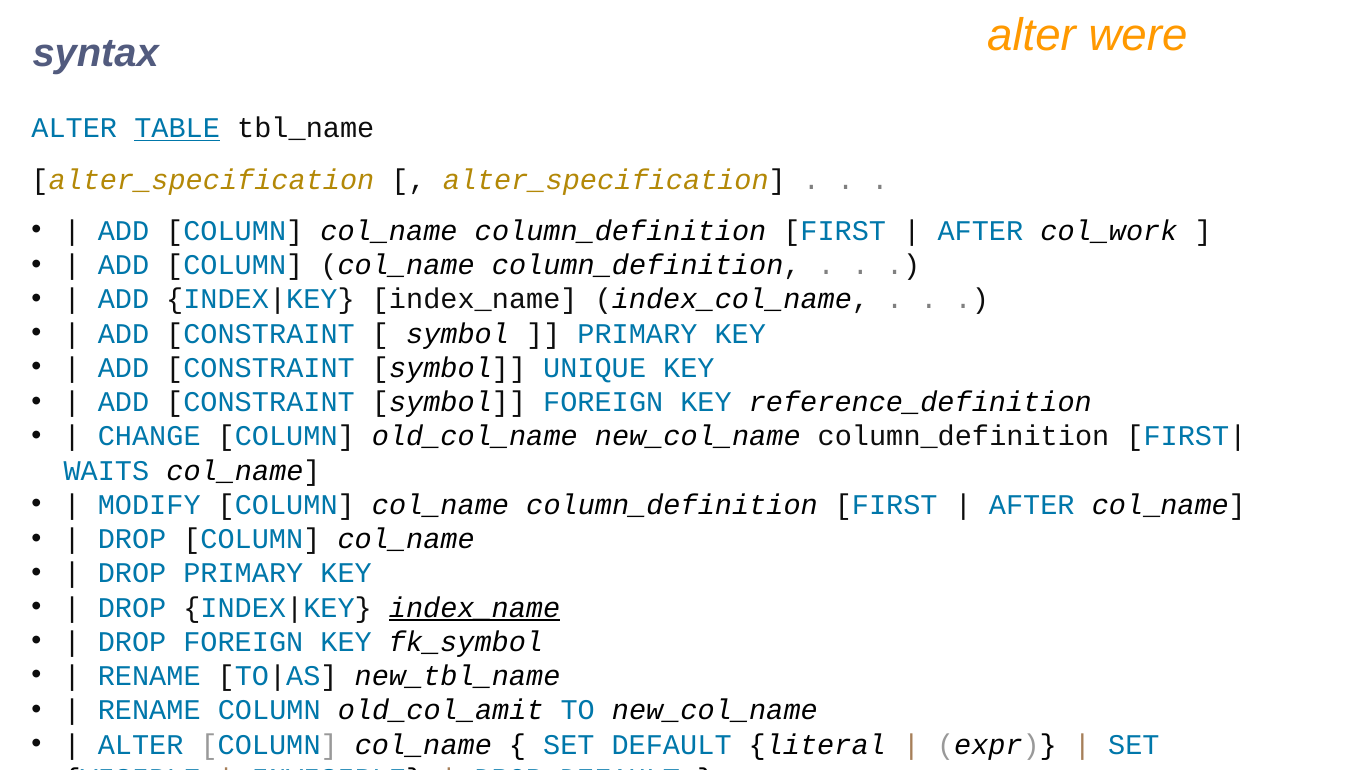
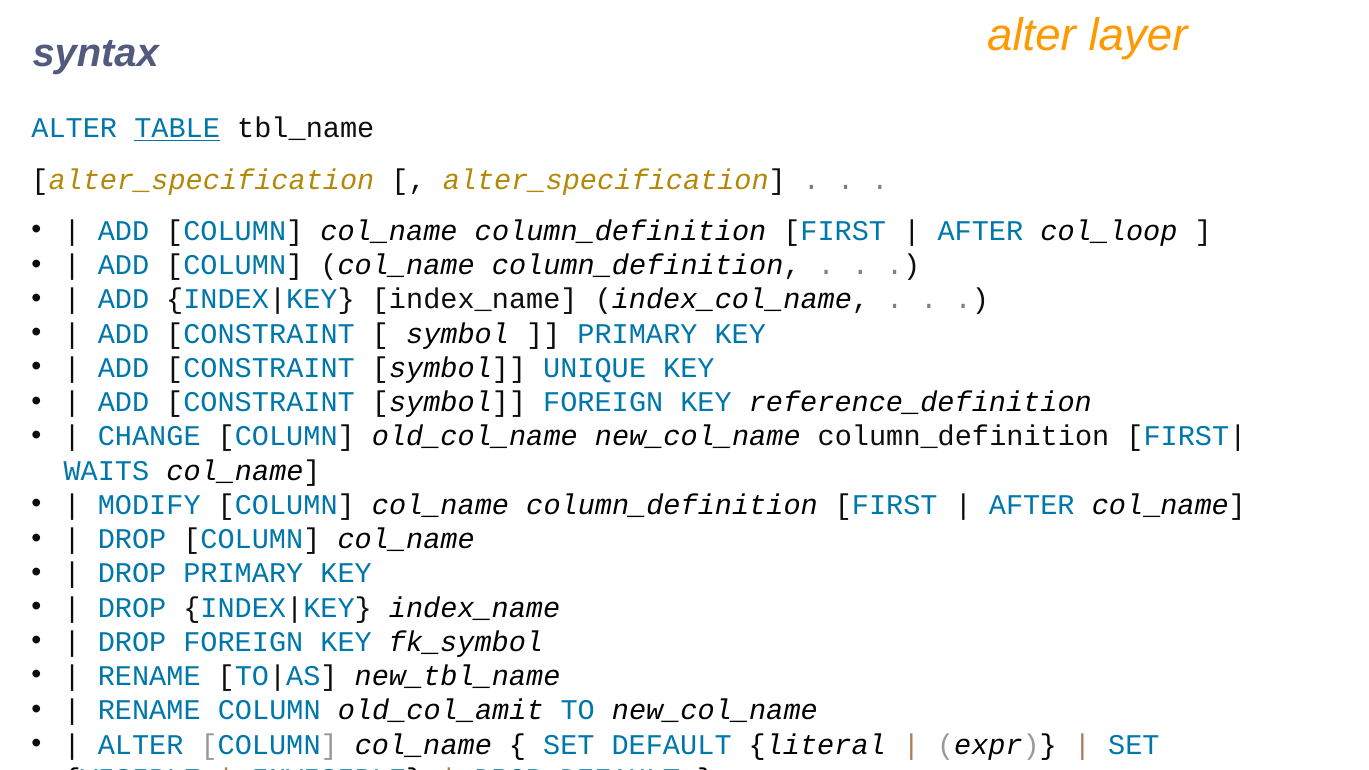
were: were -> layer
col_work: col_work -> col_loop
index_name at (475, 608) underline: present -> none
